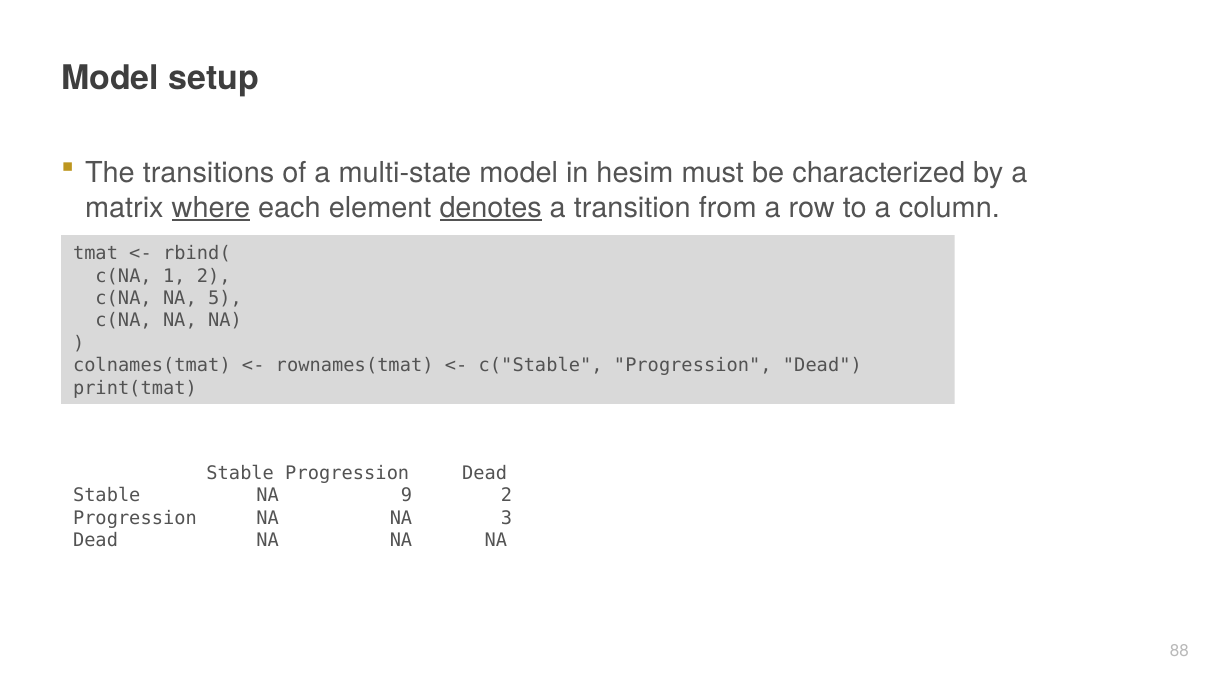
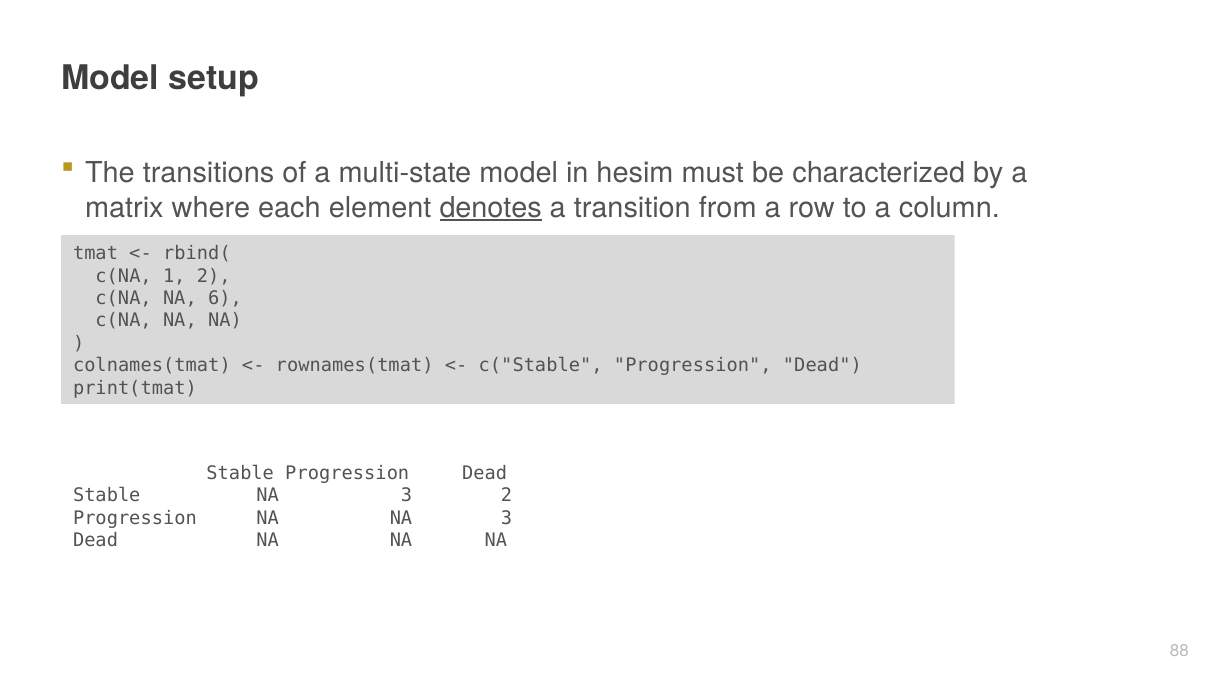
where underline: present -> none
5: 5 -> 6
Stable NA 9: 9 -> 3
